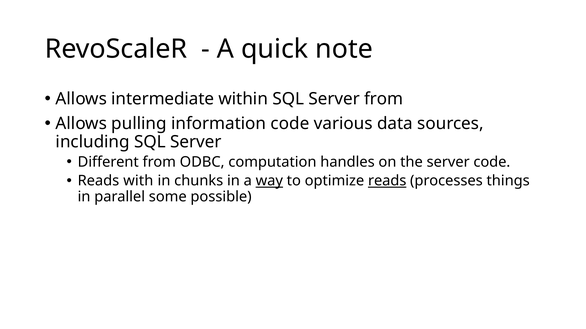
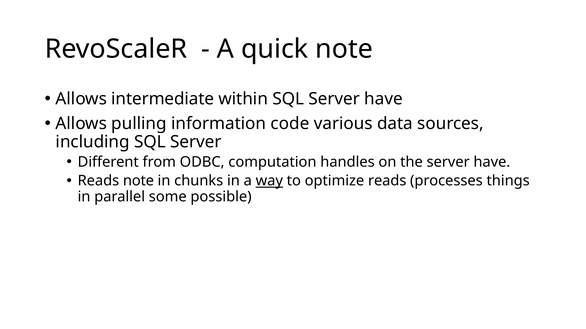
SQL Server from: from -> have
the server code: code -> have
Reads with: with -> note
reads at (387, 181) underline: present -> none
